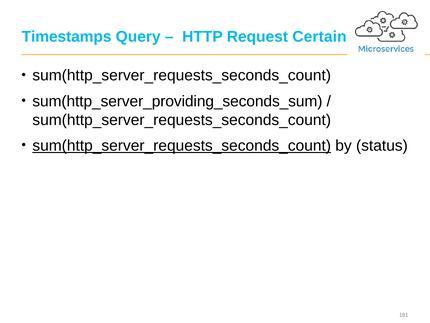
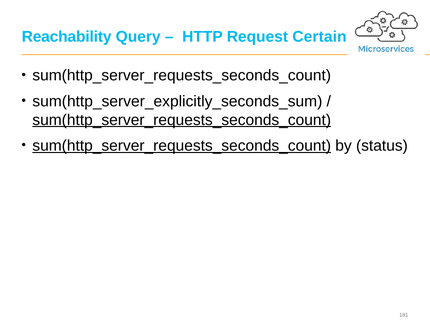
Timestamps: Timestamps -> Reachability
sum(http_server_providing_seconds_sum: sum(http_server_providing_seconds_sum -> sum(http_server_explicitly_seconds_sum
sum(http_server_requests_seconds_count at (182, 120) underline: none -> present
